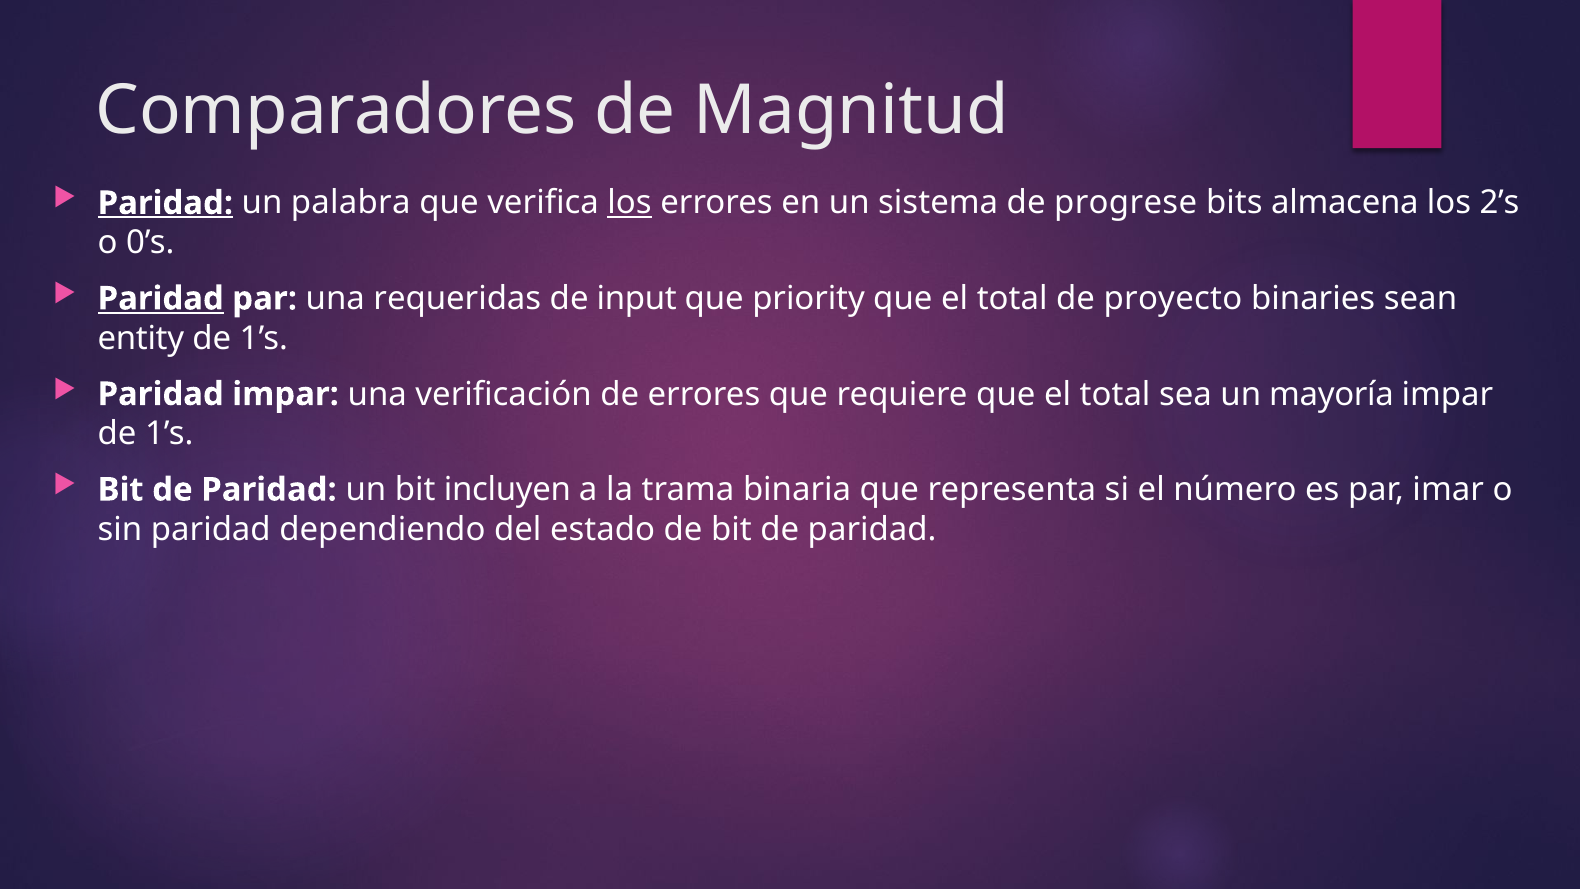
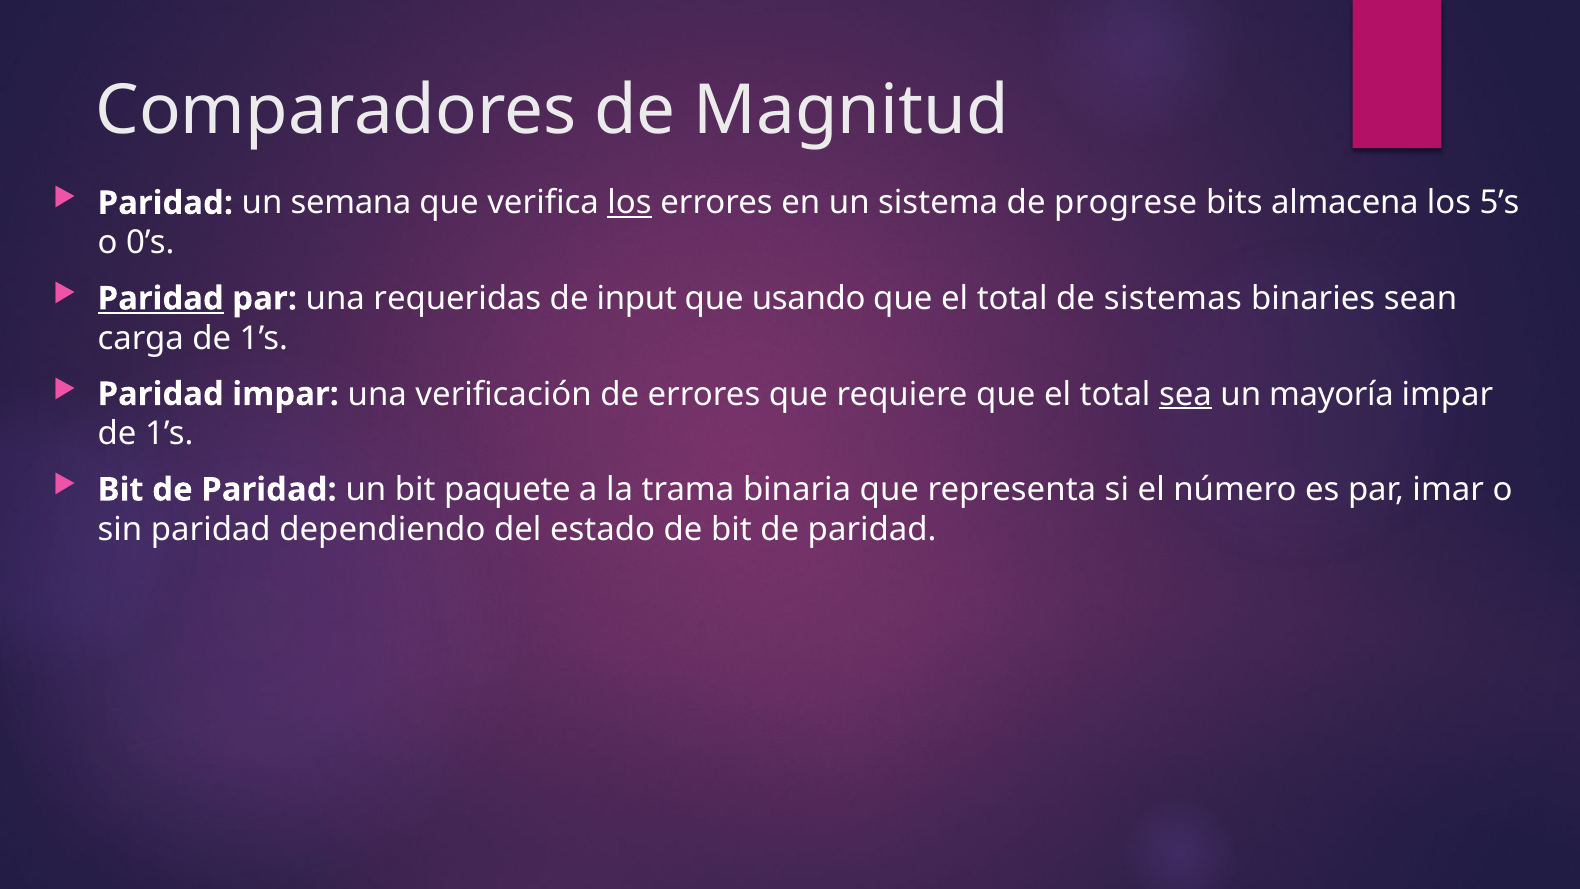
Paridad at (165, 203) underline: present -> none
palabra: palabra -> semana
2’s: 2’s -> 5’s
priority: priority -> usando
proyecto: proyecto -> sistemas
entity: entity -> carga
sea underline: none -> present
incluyen: incluyen -> paquete
